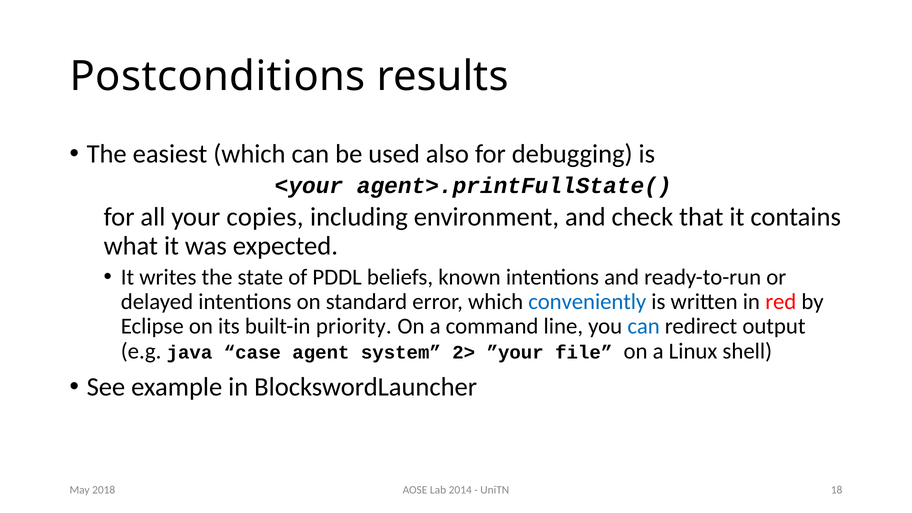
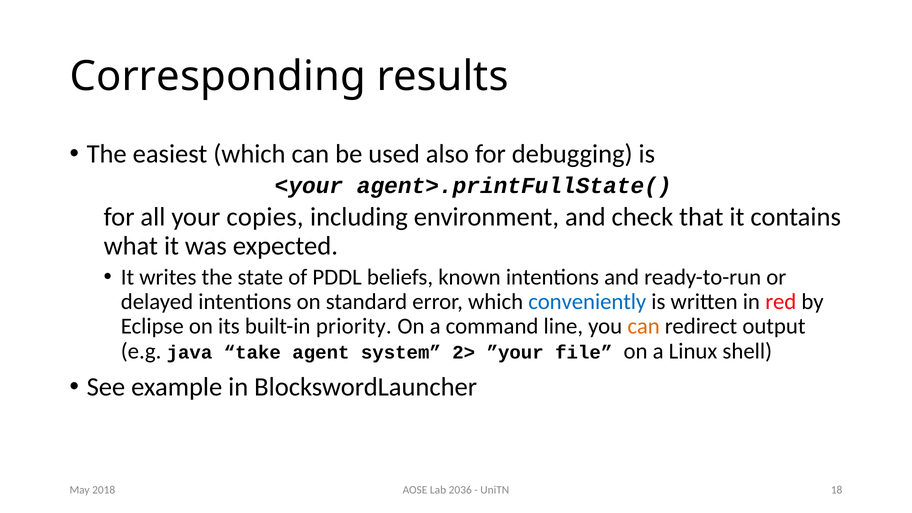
Postconditions: Postconditions -> Corresponding
can at (644, 326) colour: blue -> orange
case: case -> take
2014: 2014 -> 2036
